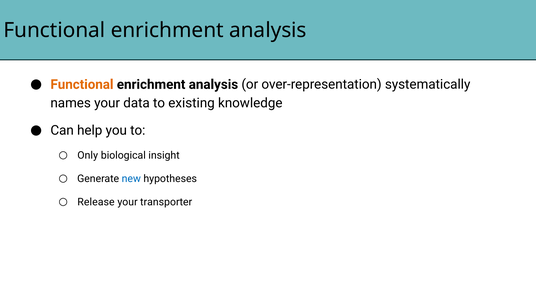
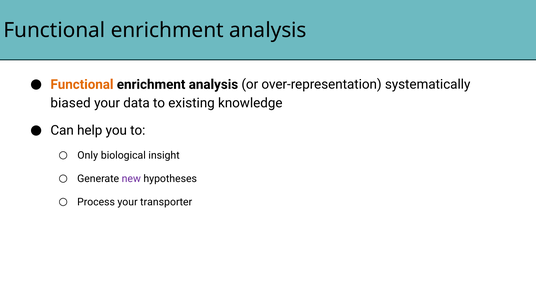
names: names -> biased
new colour: blue -> purple
Release: Release -> Process
